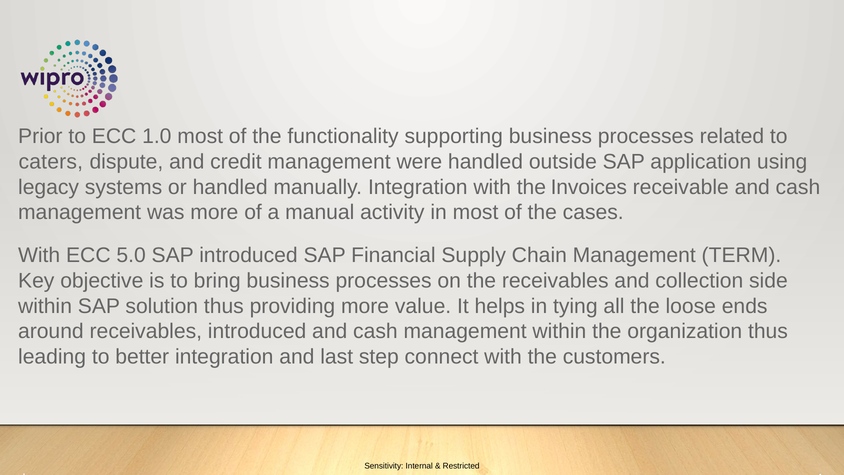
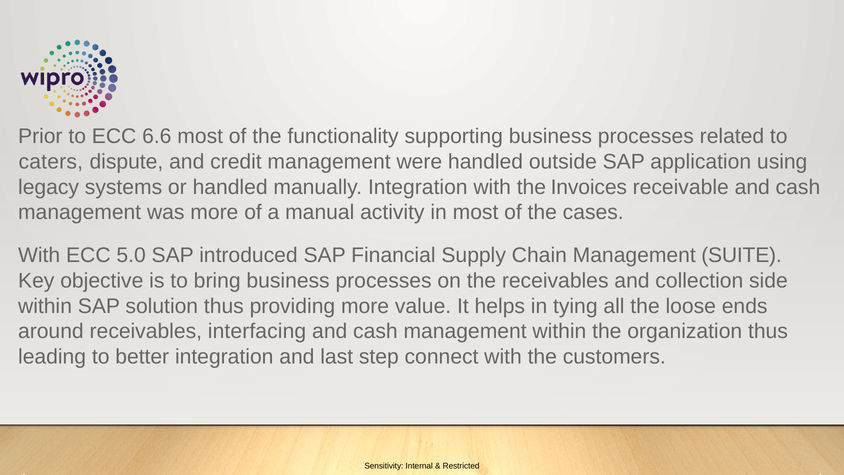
1.0: 1.0 -> 6.6
TERM: TERM -> SUITE
receivables introduced: introduced -> interfacing
